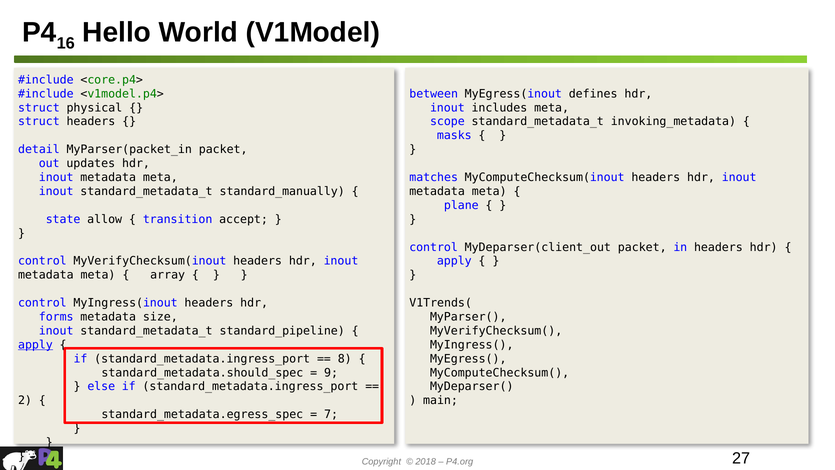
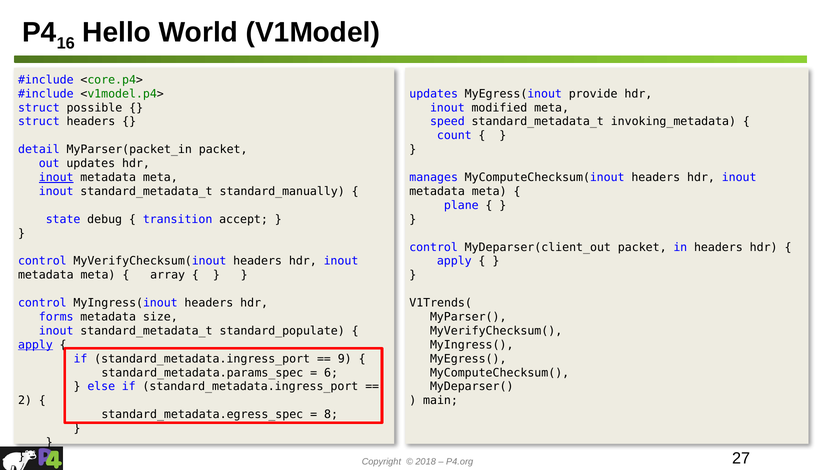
between at (434, 94): between -> updates
defines: defines -> provide
physical: physical -> possible
includes: includes -> modified
scope: scope -> speed
masks: masks -> count
inout at (56, 177) underline: none -> present
matches: matches -> manages
allow: allow -> debug
standard_pipeline: standard_pipeline -> standard_populate
8: 8 -> 9
standard_metadata.should_spec: standard_metadata.should_spec -> standard_metadata.params_spec
9: 9 -> 6
7: 7 -> 8
